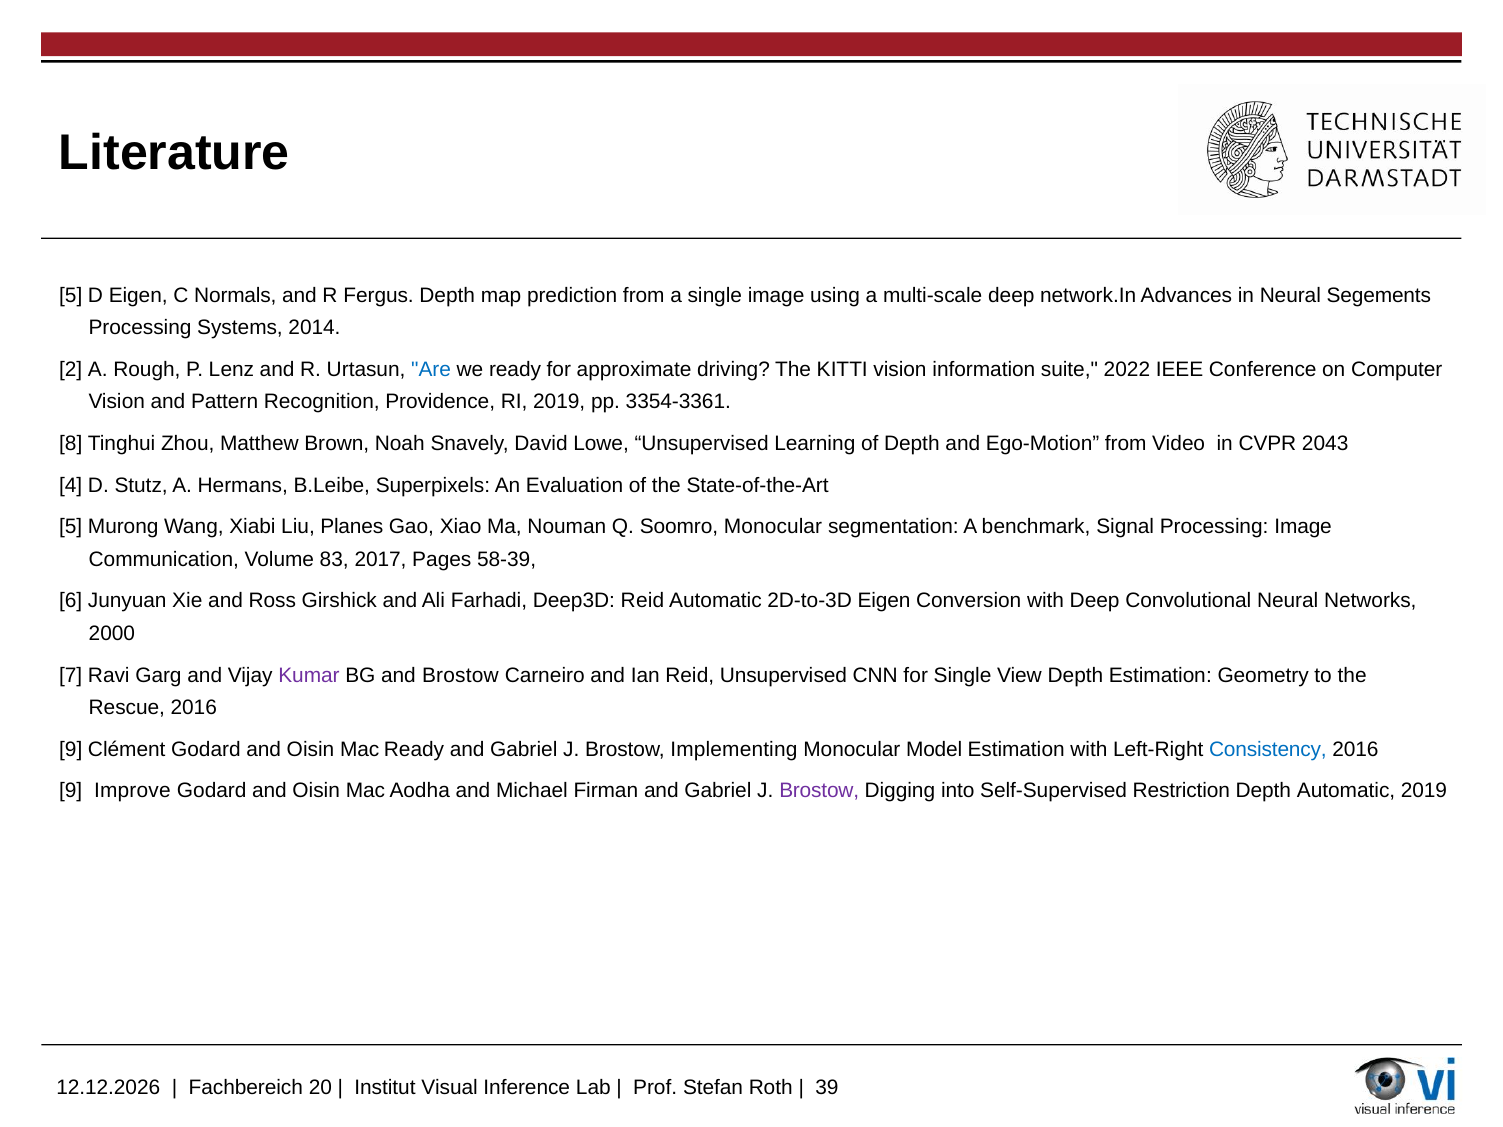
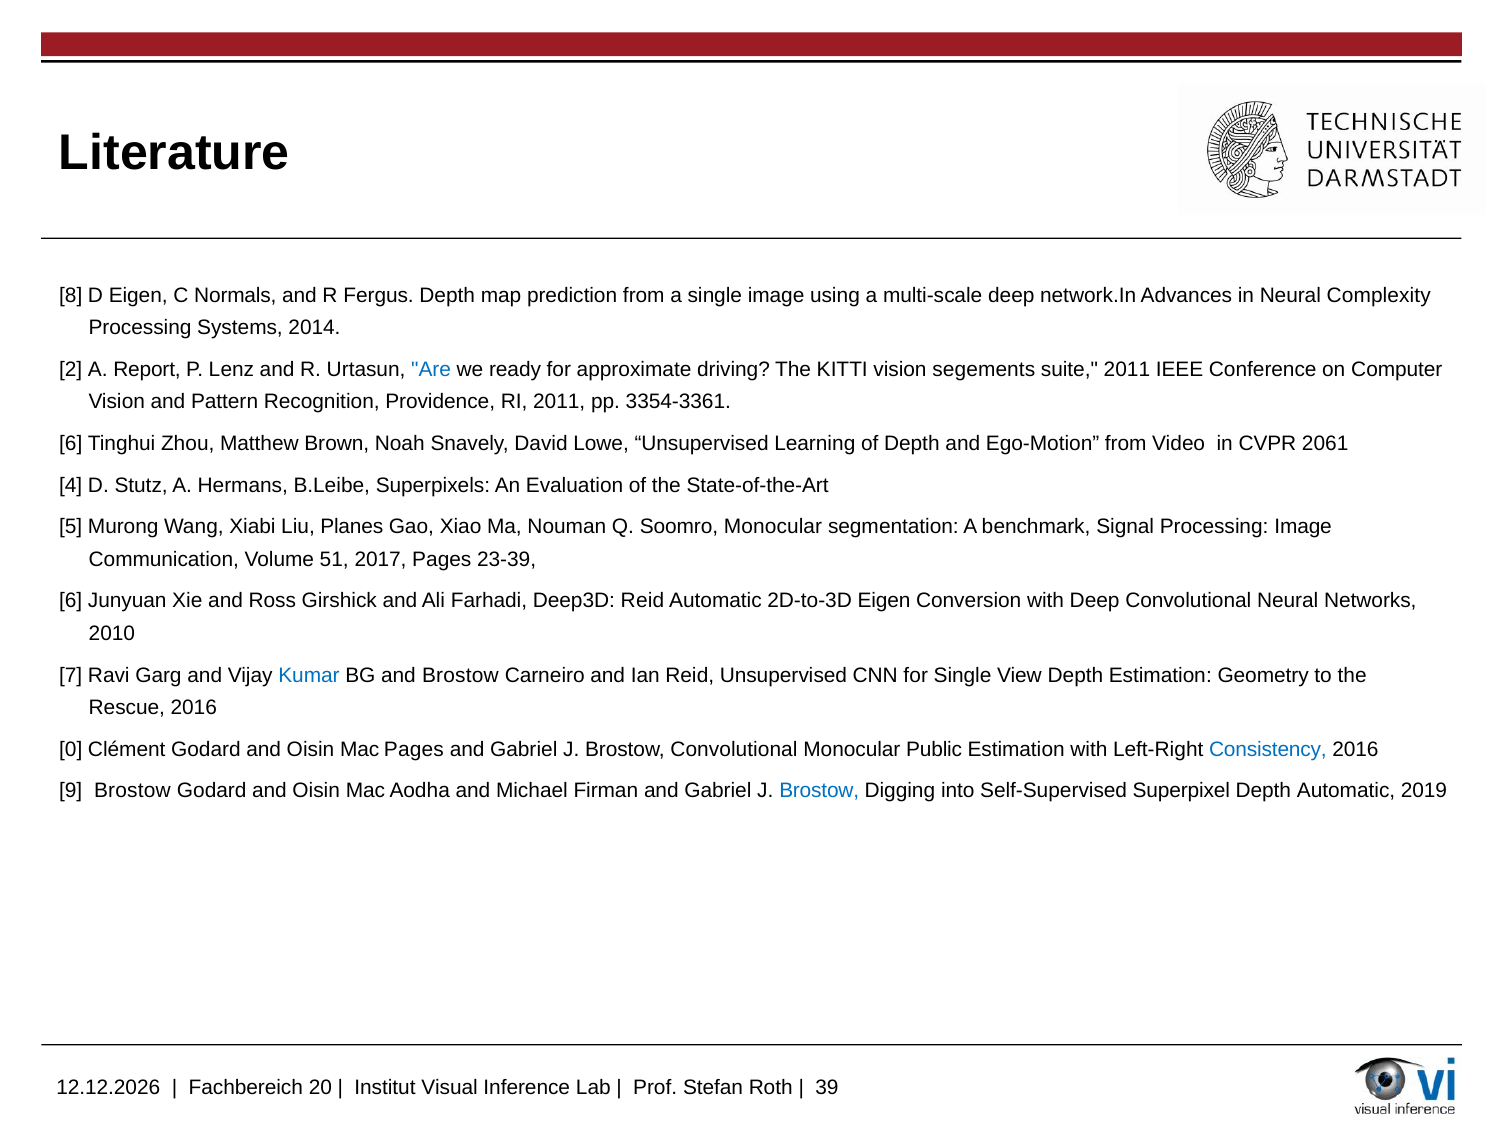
5 at (71, 295): 5 -> 8
Segements: Segements -> Complexity
Rough: Rough -> Report
information: information -> segements
suite 2022: 2022 -> 2011
RI 2019: 2019 -> 2011
8 at (71, 444): 8 -> 6
2043: 2043 -> 2061
83: 83 -> 51
58-39: 58-39 -> 23-39
2000: 2000 -> 2010
Kumar colour: purple -> blue
9 at (71, 750): 9 -> 0
Mac Ready: Ready -> Pages
Brostow Implementing: Implementing -> Convolutional
Model: Model -> Public
9 Improve: Improve -> Brostow
Brostow at (819, 791) colour: purple -> blue
Restriction: Restriction -> Superpixel
